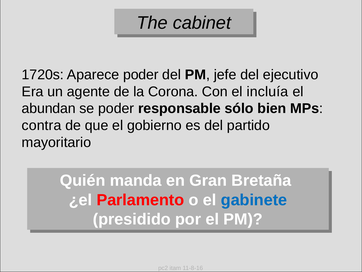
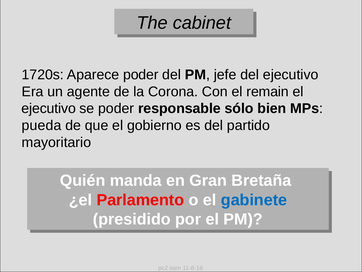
incluía: incluía -> remain
abundan at (49, 108): abundan -> ejecutivo
contra: contra -> pueda
